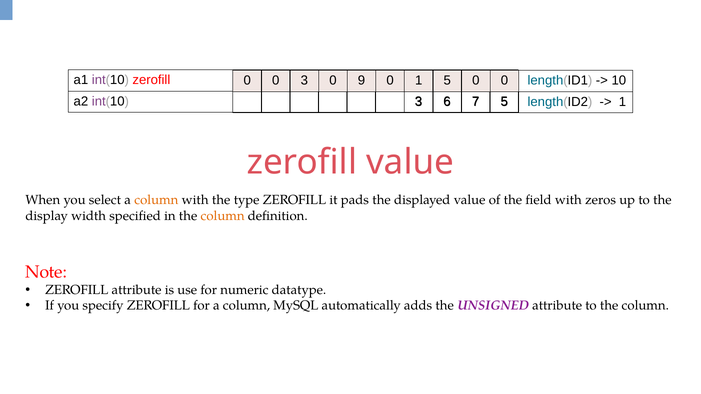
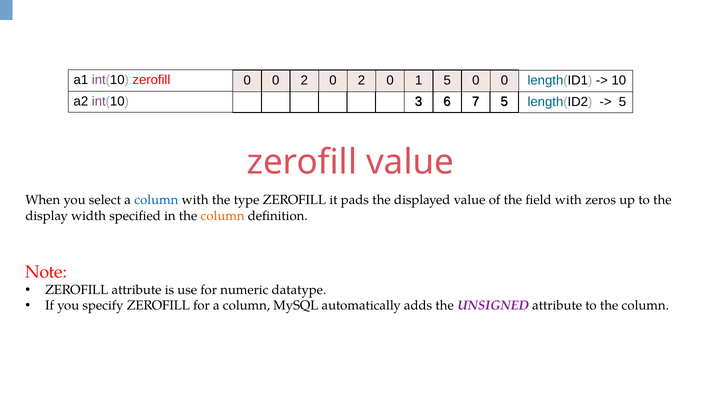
0 0 3: 3 -> 2
9 at (362, 81): 9 -> 2
1 at (623, 102): 1 -> 5
column at (156, 200) colour: orange -> blue
